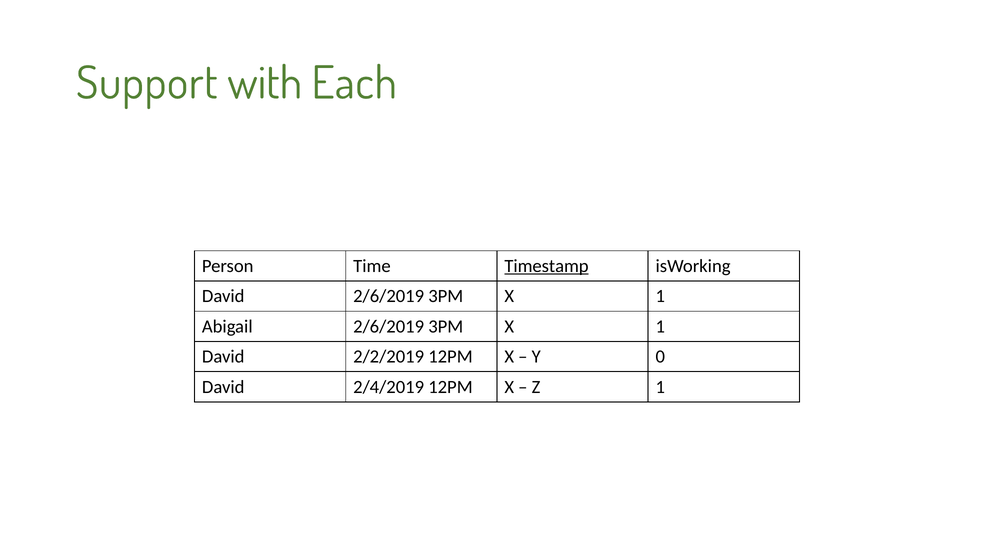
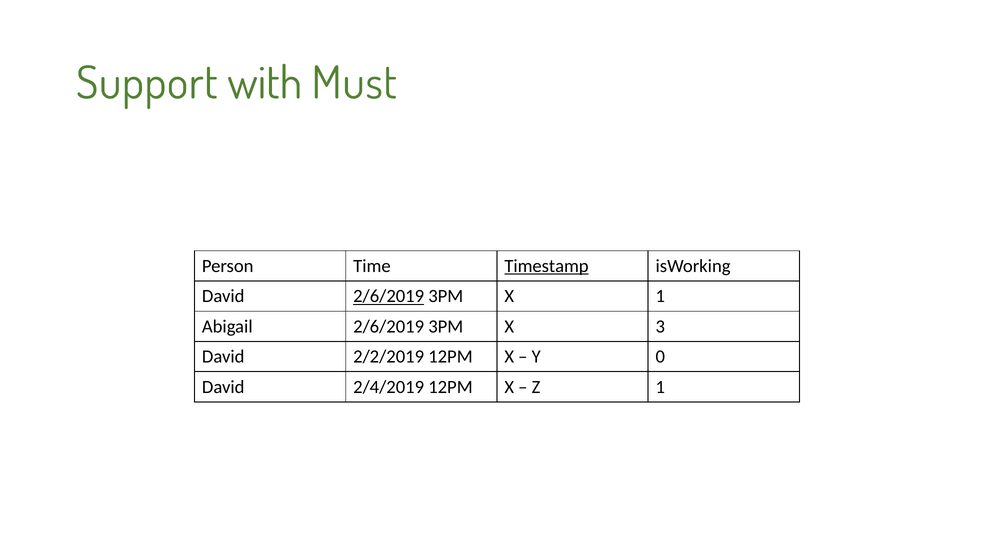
Each: Each -> Must
2/6/2019 at (389, 296) underline: none -> present
1 at (660, 327): 1 -> 3
